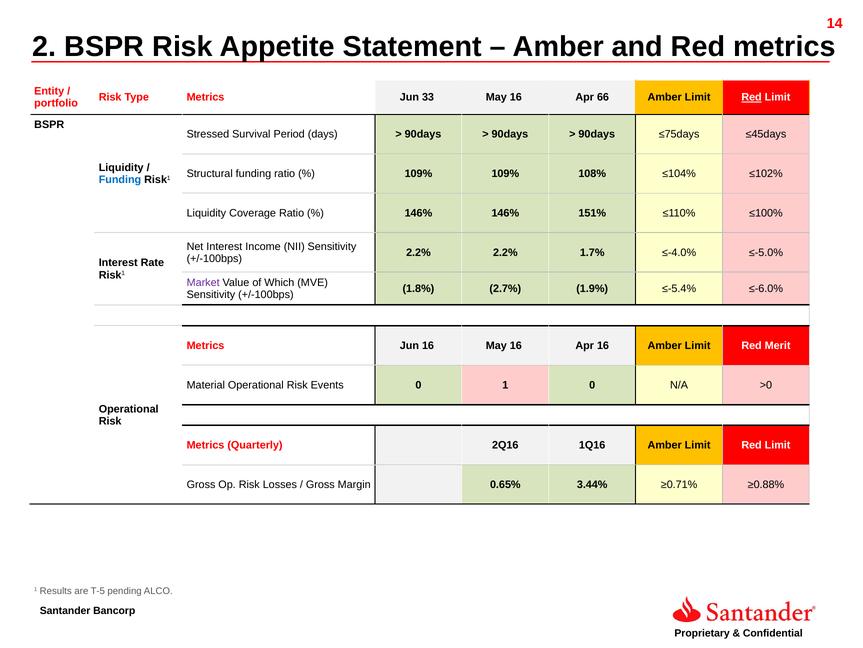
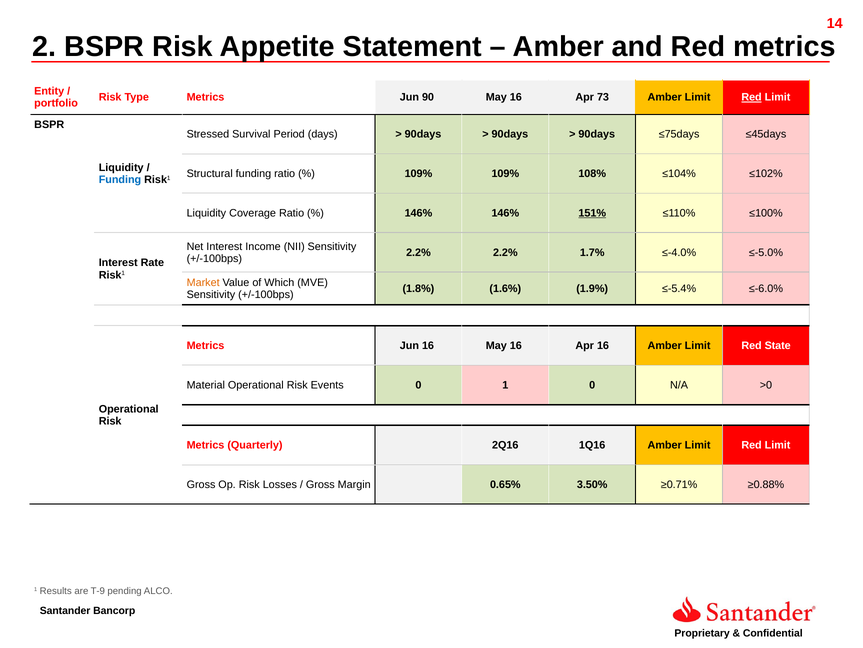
33: 33 -> 90
66: 66 -> 73
151% underline: none -> present
Market colour: purple -> orange
2.7%: 2.7% -> 1.6%
Merit: Merit -> State
3.44%: 3.44% -> 3.50%
T-5: T-5 -> T-9
